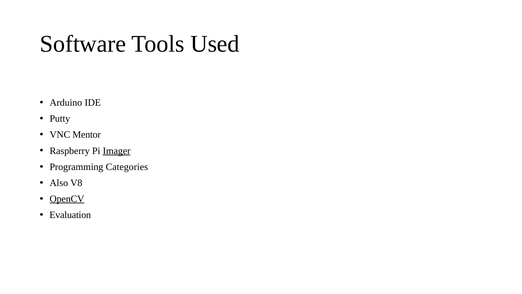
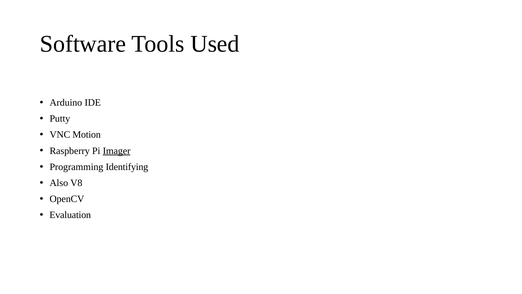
Mentor: Mentor -> Motion
Categories: Categories -> Identifying
OpenCV underline: present -> none
